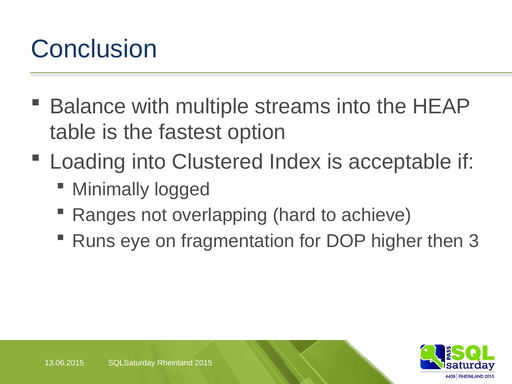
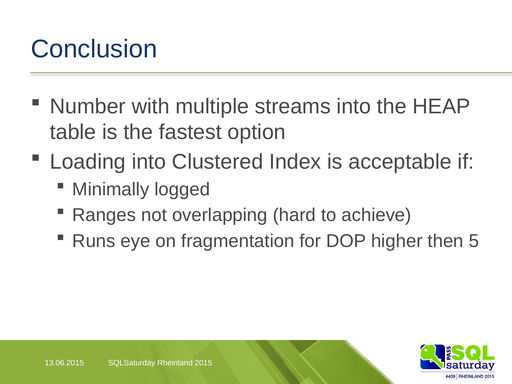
Balance: Balance -> Number
3: 3 -> 5
